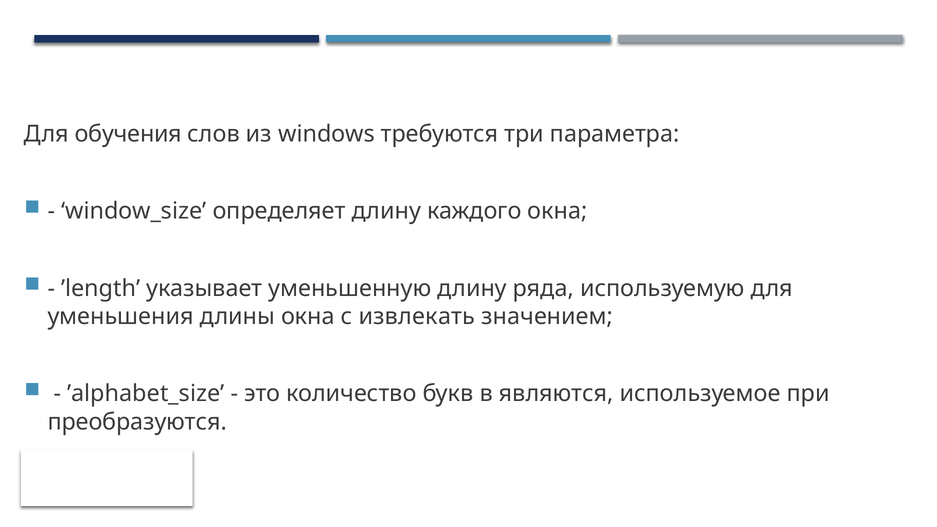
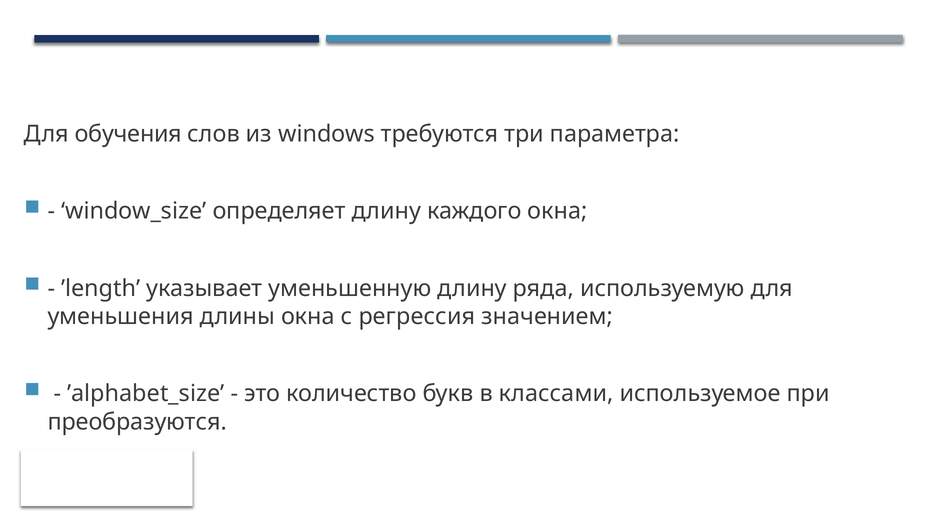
извлекать: извлекать -> регрессия
являются: являются -> классами
